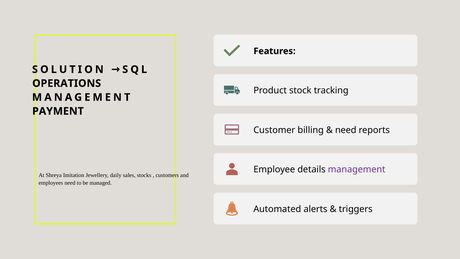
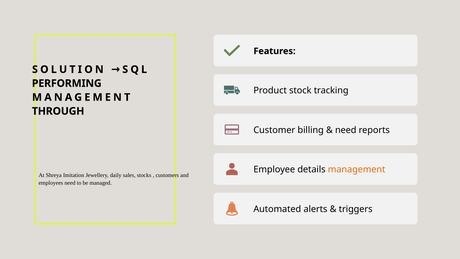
OPERATIONS: OPERATIONS -> PERFORMING
PAYMENT: PAYMENT -> THROUGH
management at (357, 169) colour: purple -> orange
